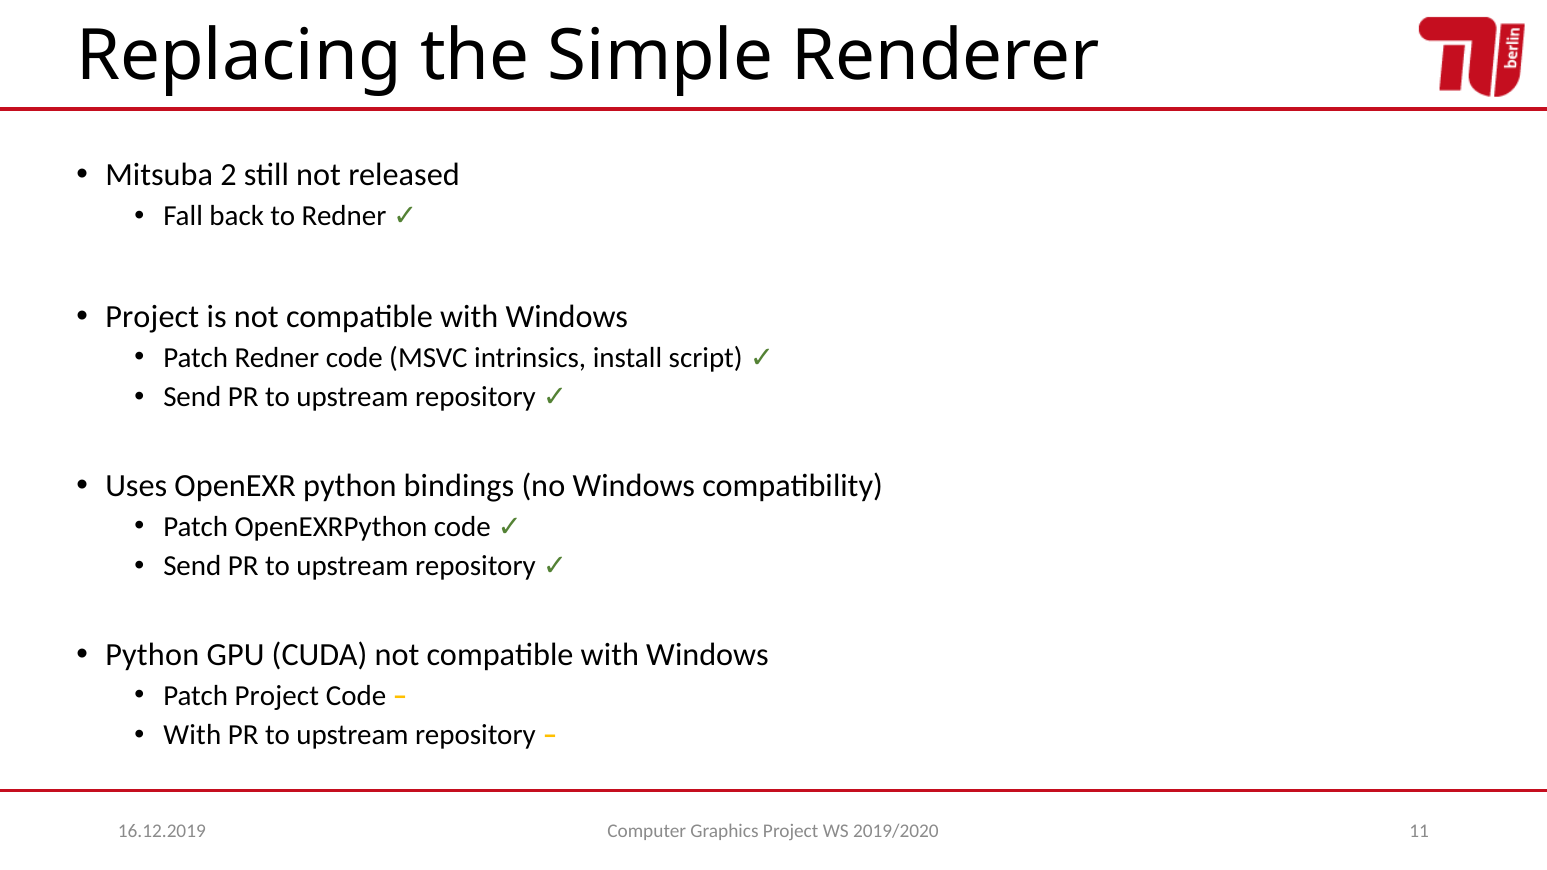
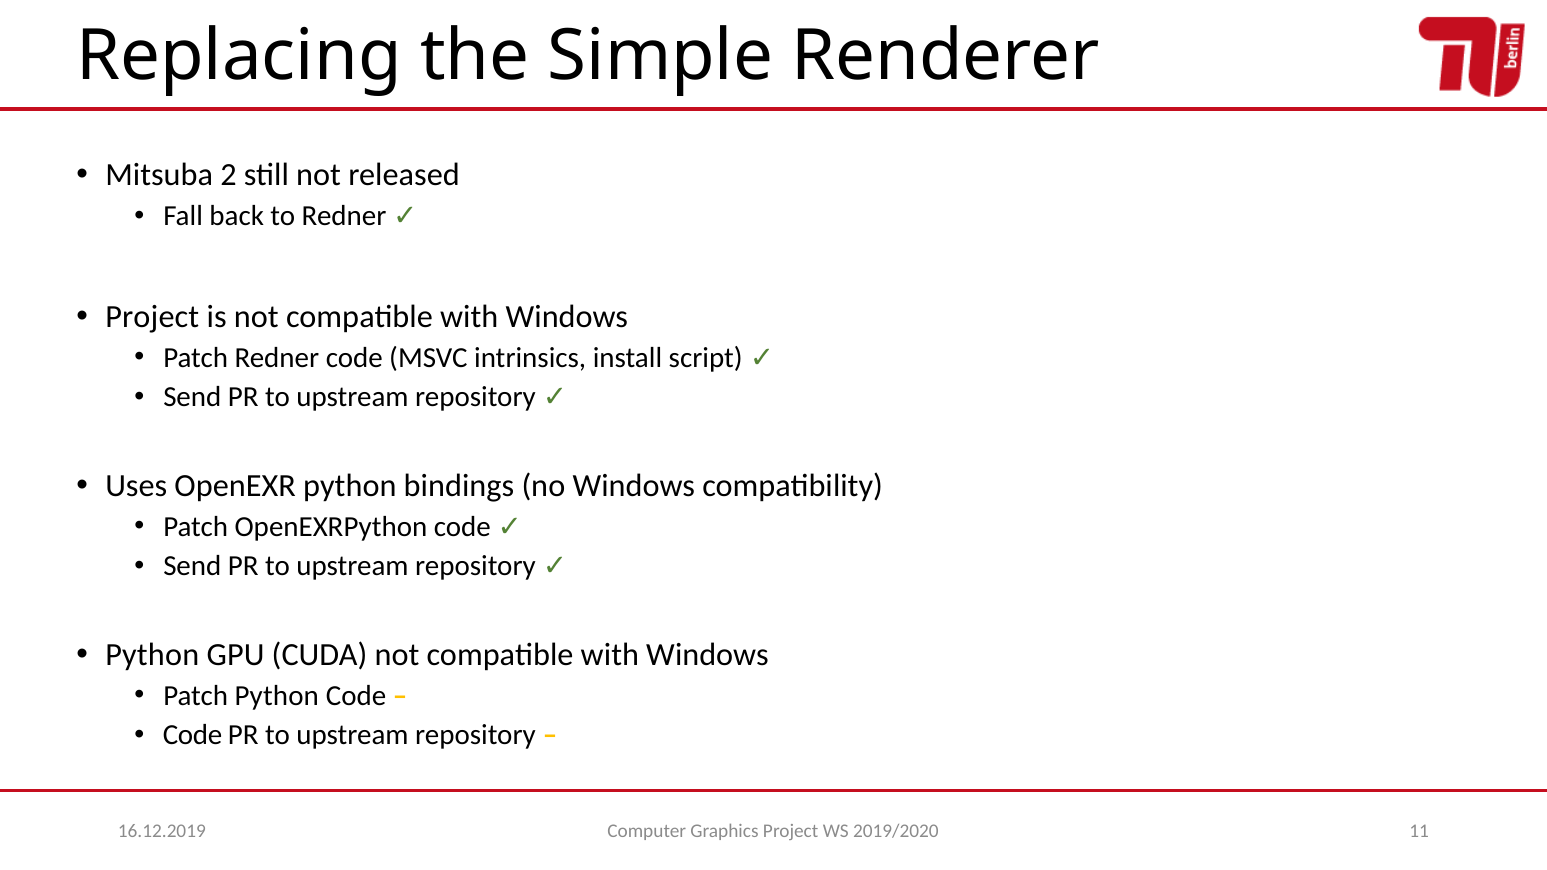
Patch Project: Project -> Python
With at (192, 735): With -> Code
